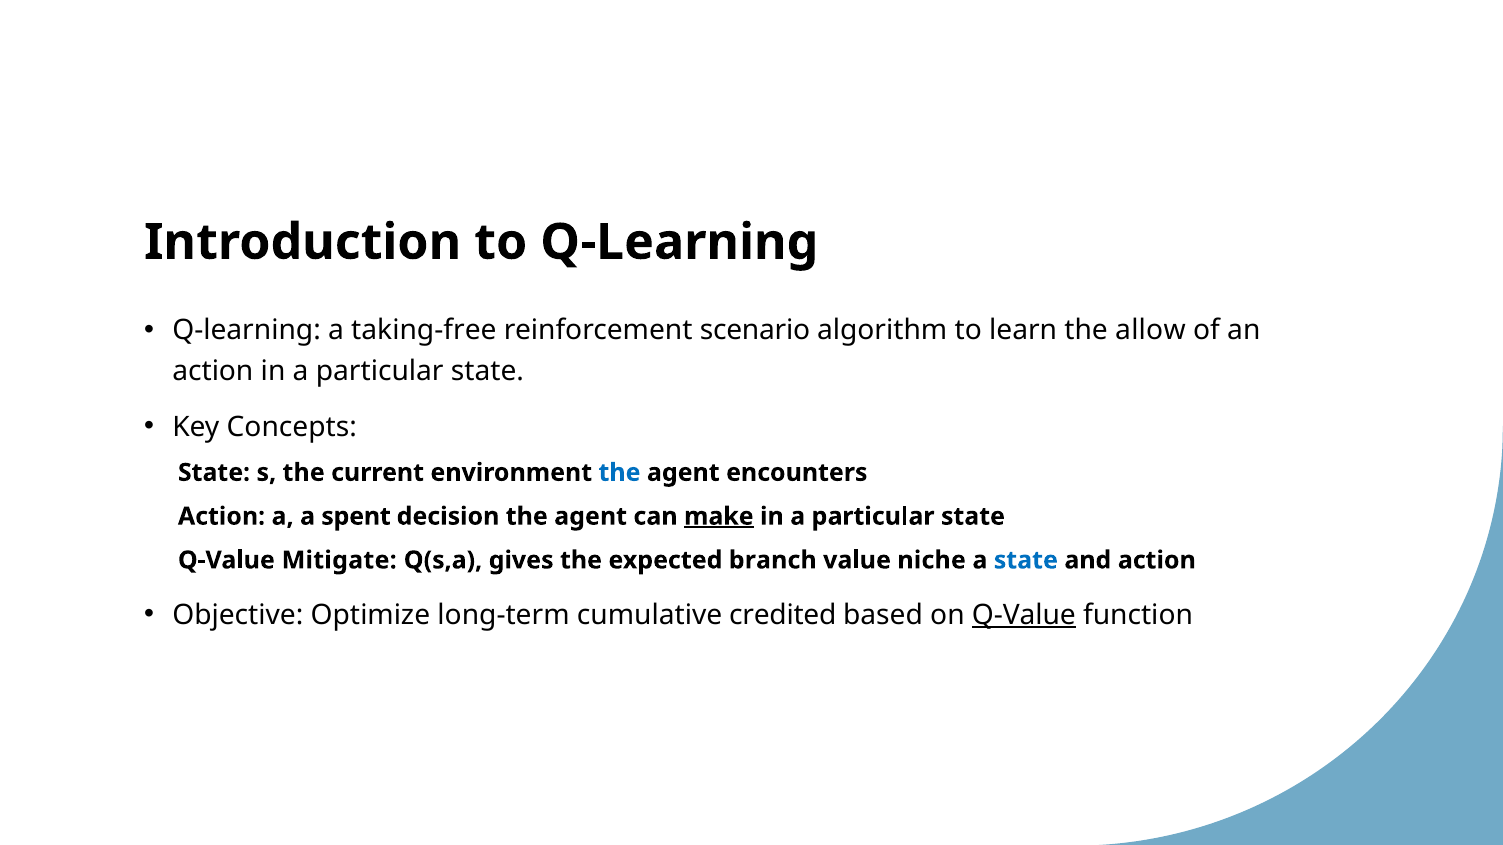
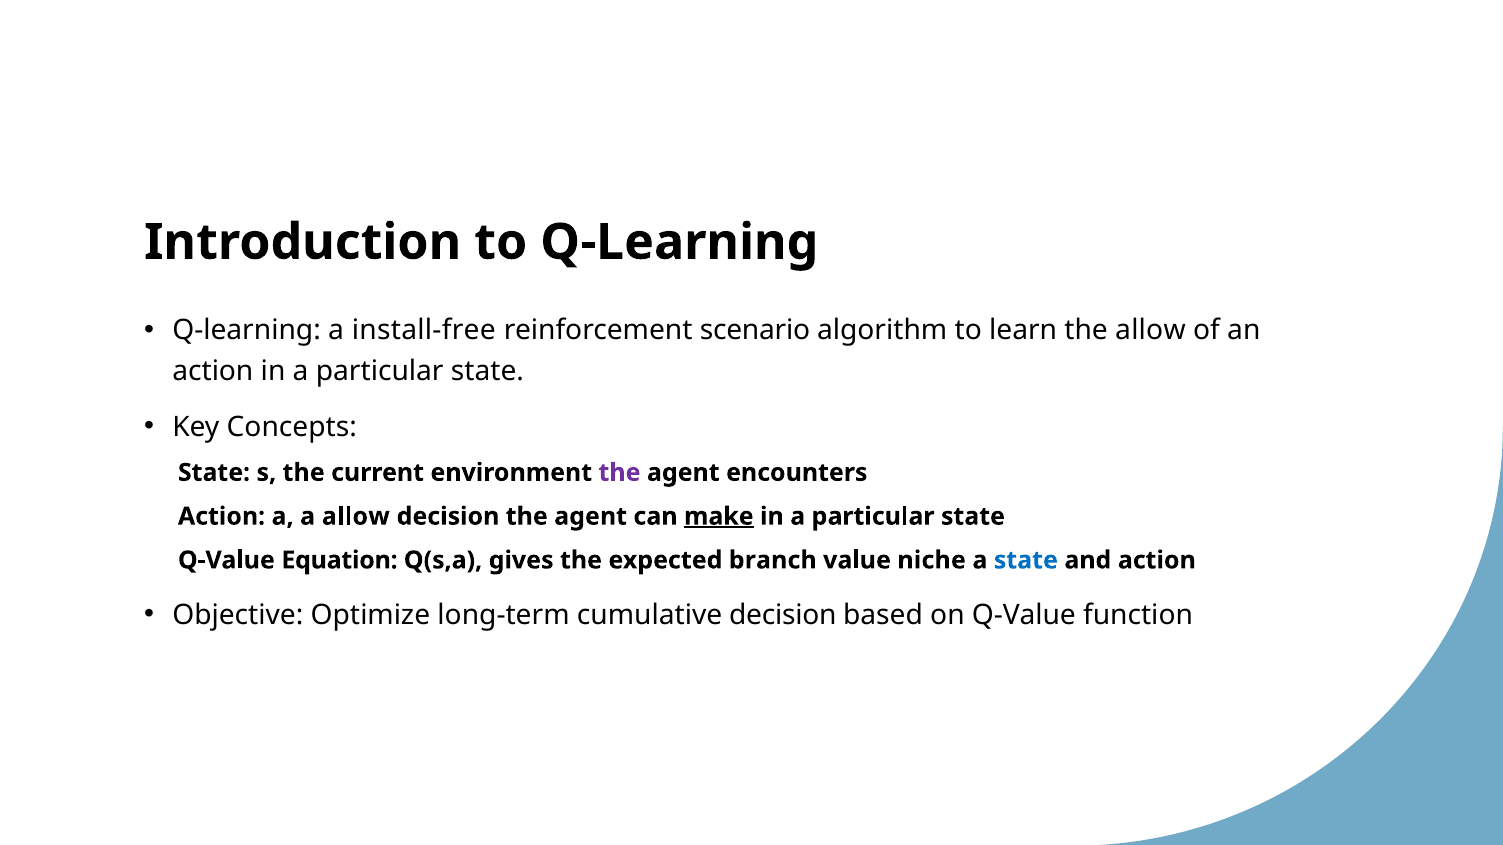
taking-free: taking-free -> install-free
the at (619, 473) colour: blue -> purple
a spent: spent -> allow
Mitigate: Mitigate -> Equation
cumulative credited: credited -> decision
Q-Value at (1024, 615) underline: present -> none
